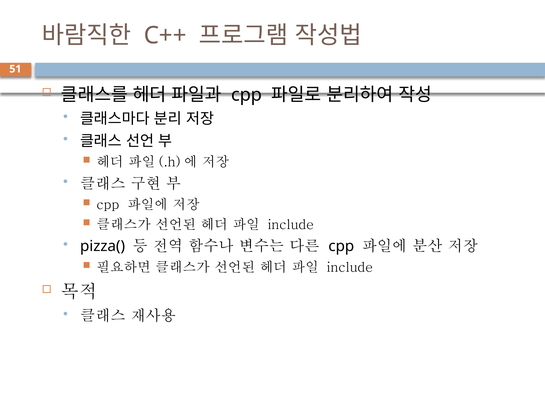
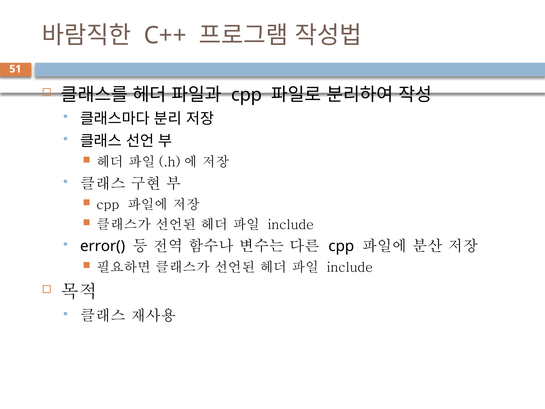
pizza(: pizza( -> error(
